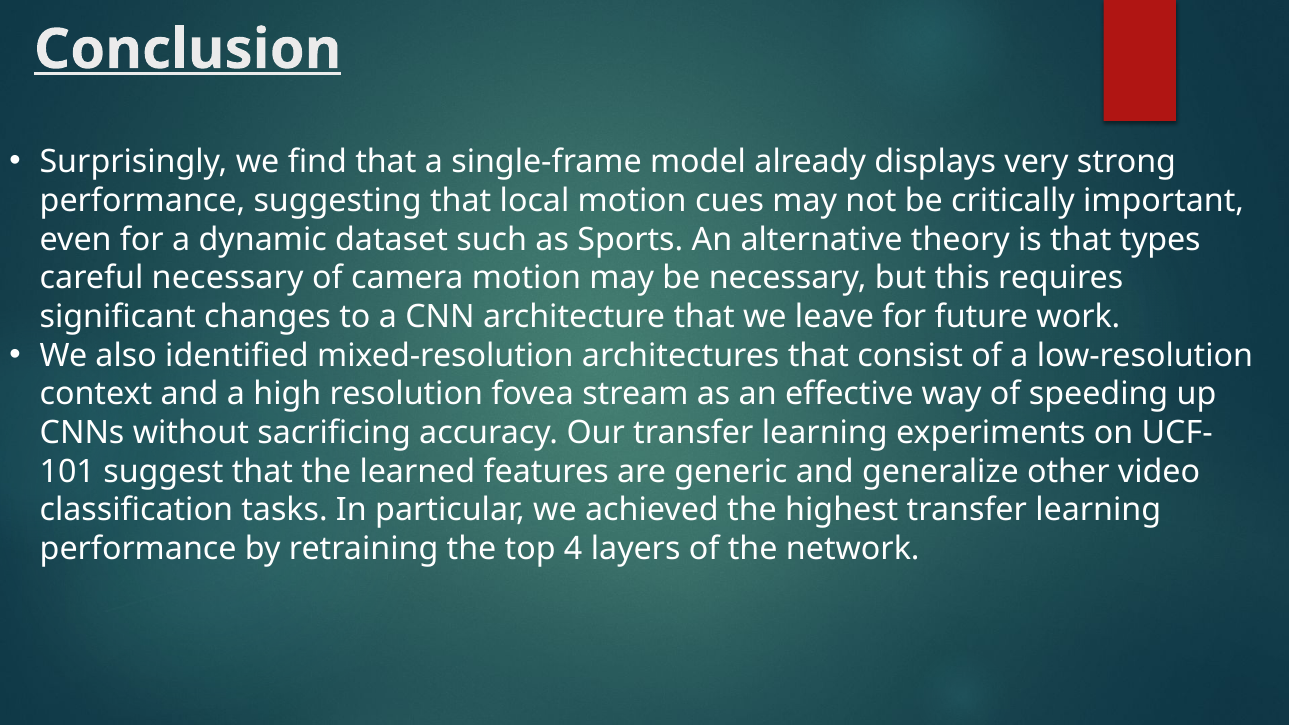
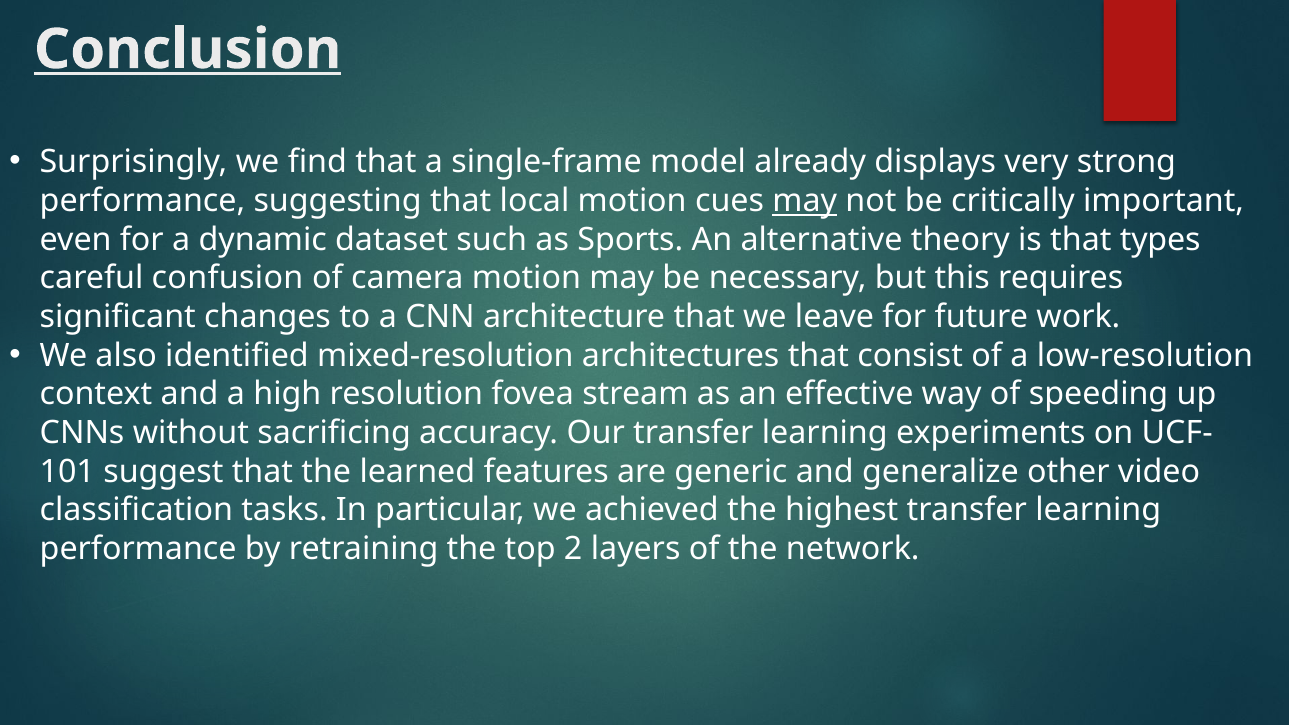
may at (805, 201) underline: none -> present
careful necessary: necessary -> confusion
4: 4 -> 2
